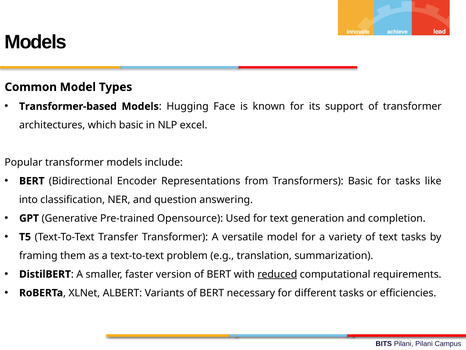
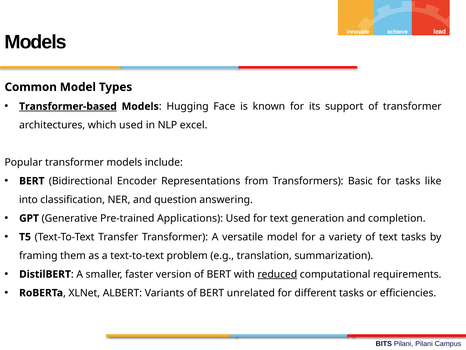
Transformer-based underline: none -> present
which basic: basic -> used
Opensource: Opensource -> Applications
necessary: necessary -> unrelated
